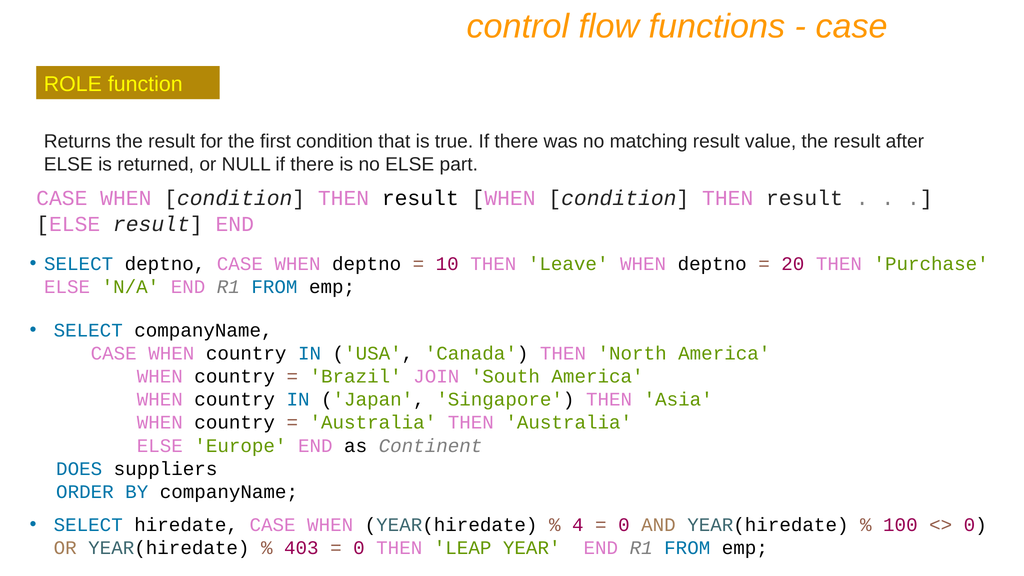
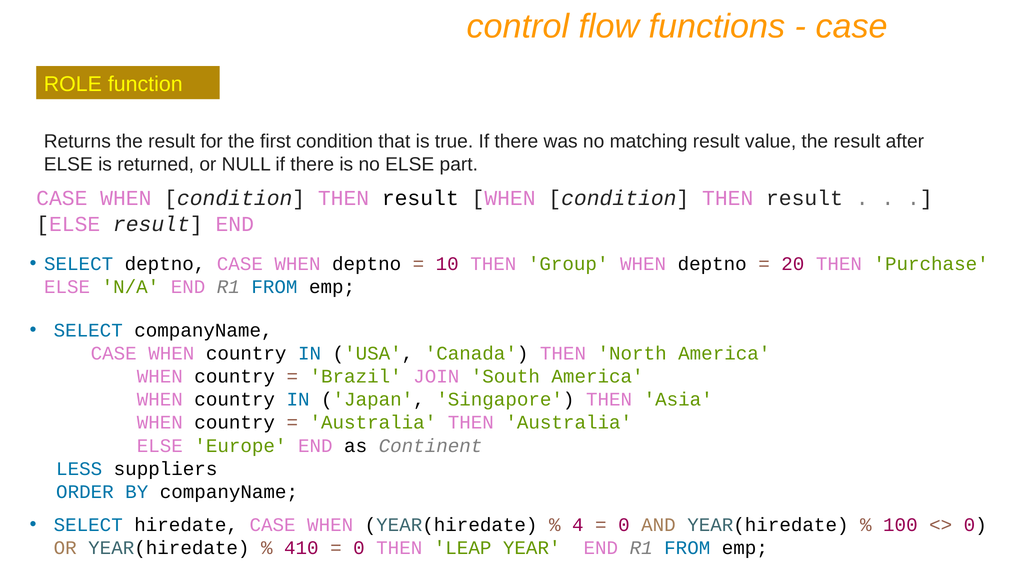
Leave: Leave -> Group
DOES: DOES -> LESS
403: 403 -> 410
